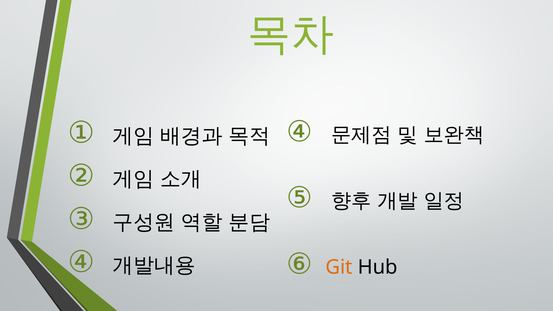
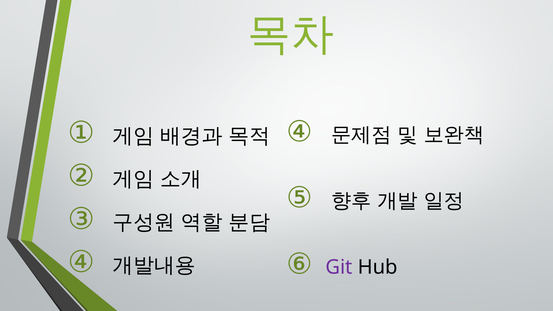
Git colour: orange -> purple
